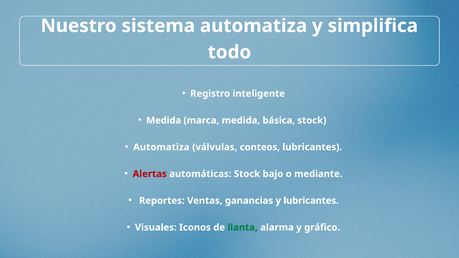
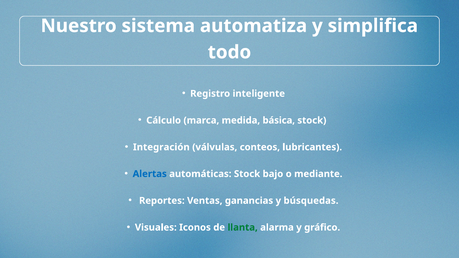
Medida at (164, 120): Medida -> Cálculo
Automatiza at (161, 147): Automatiza -> Integración
Alertas colour: red -> blue
y lubricantes: lubricantes -> búsquedas
